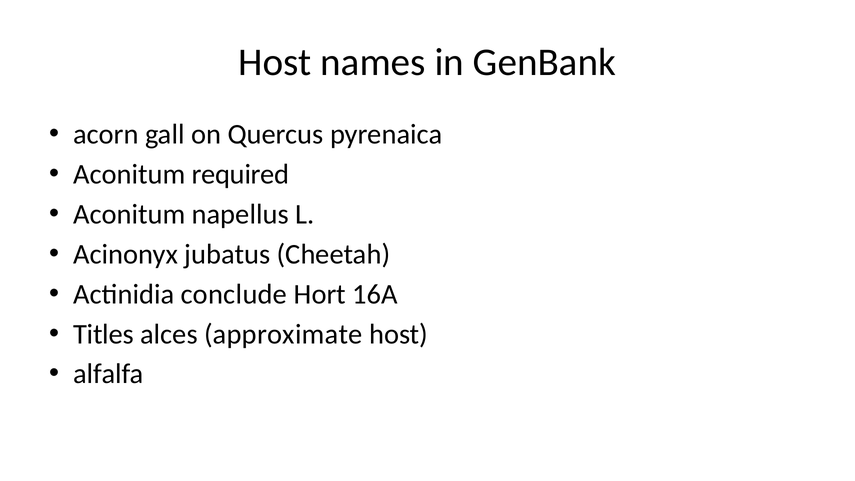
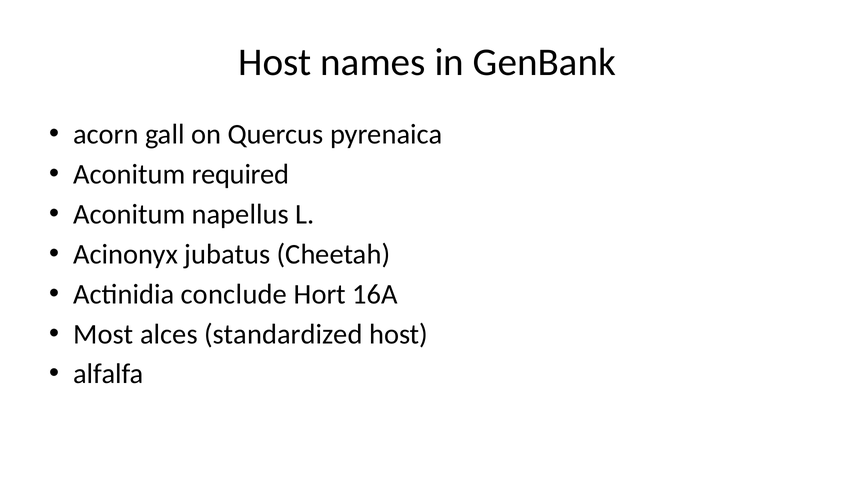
Titles: Titles -> Most
approximate: approximate -> standardized
